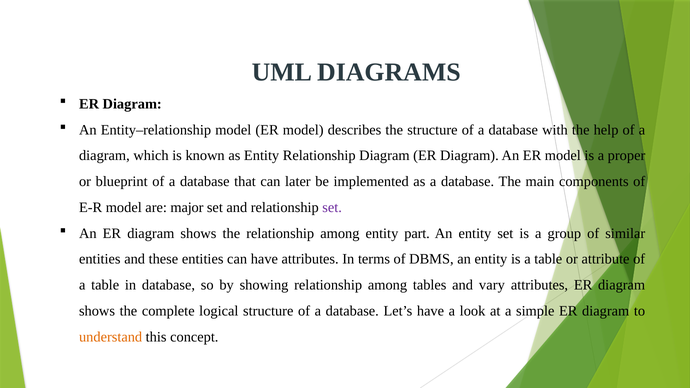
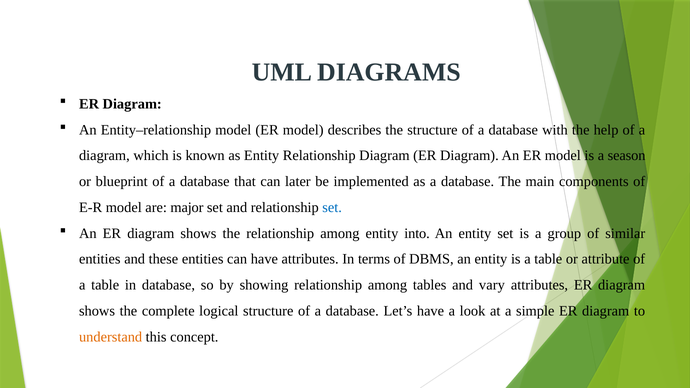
proper: proper -> season
set at (332, 207) colour: purple -> blue
part: part -> into
